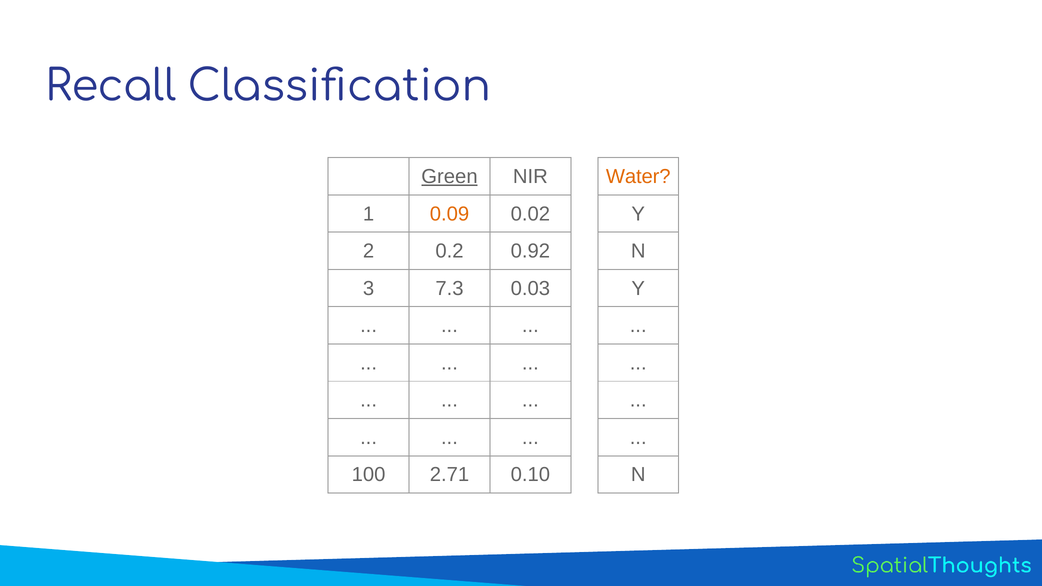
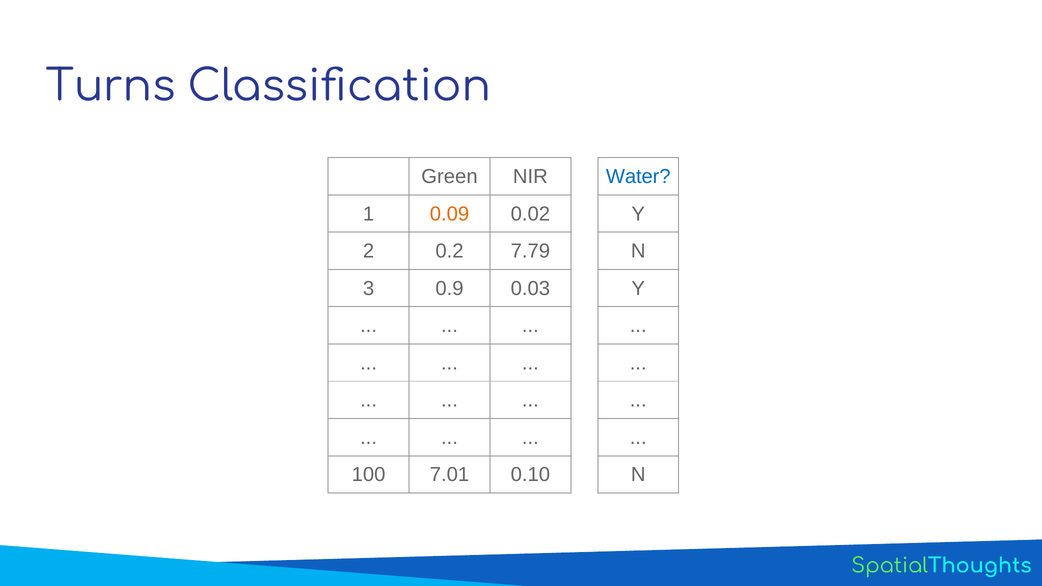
Recall: Recall -> Turns
Green underline: present -> none
Water colour: orange -> blue
0.92: 0.92 -> 7.79
7.3: 7.3 -> 0.9
2.71: 2.71 -> 7.01
